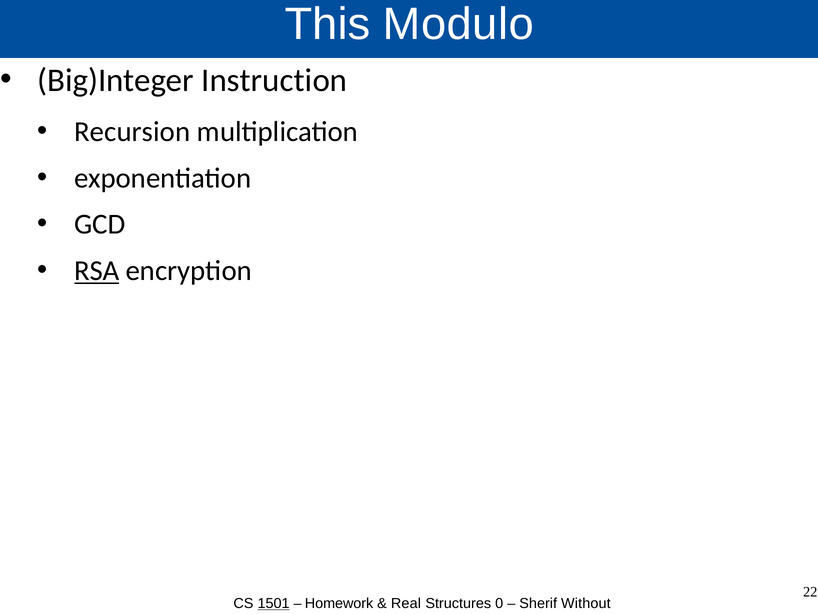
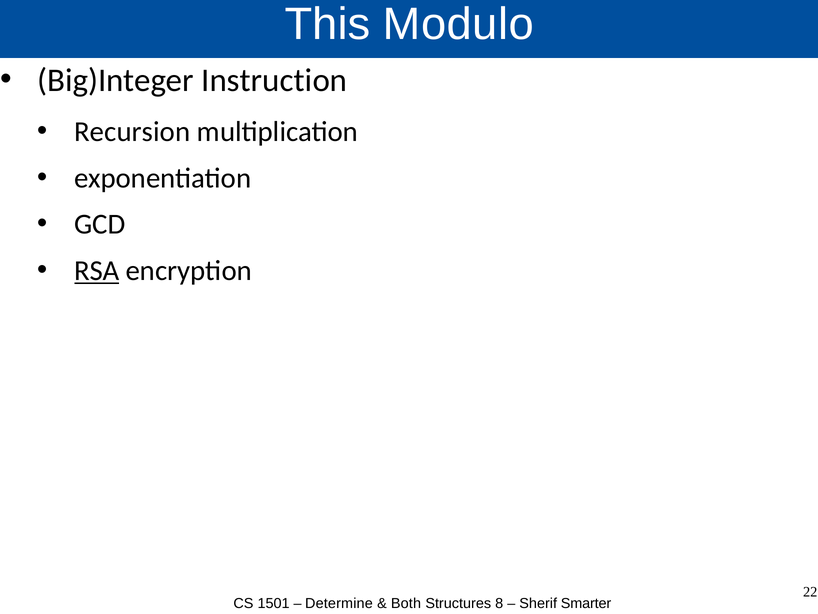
1501 underline: present -> none
Homework: Homework -> Determine
Real: Real -> Both
0: 0 -> 8
Without: Without -> Smarter
